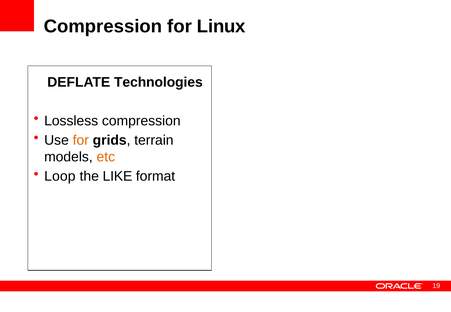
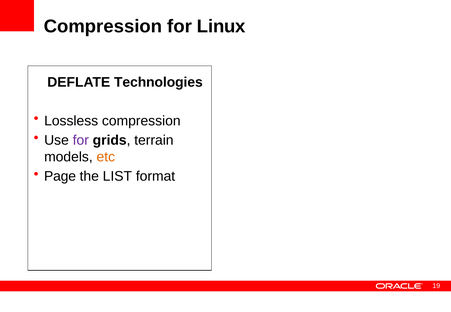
for at (81, 140) colour: orange -> purple
Loop: Loop -> Page
LIKE: LIKE -> LIST
